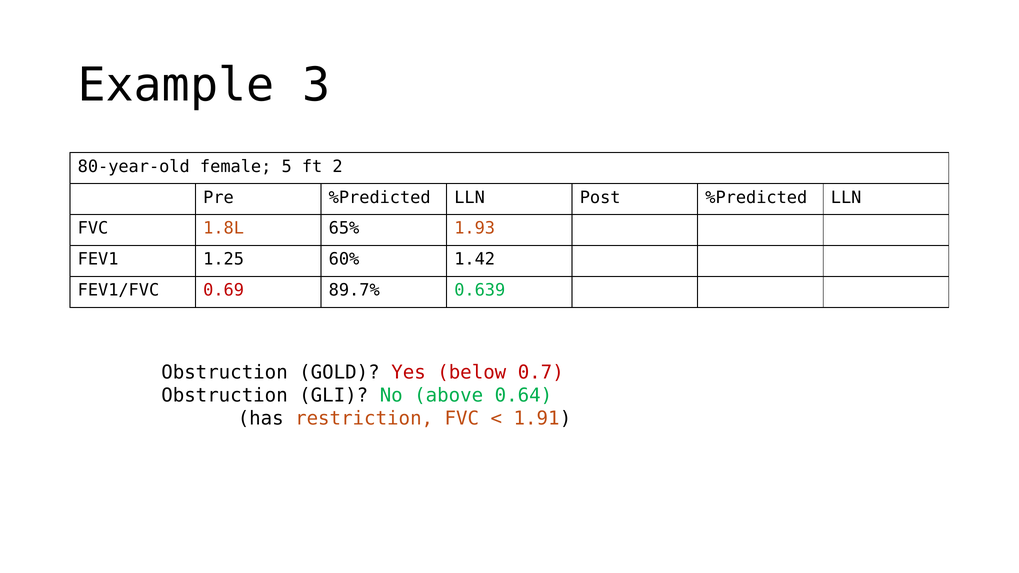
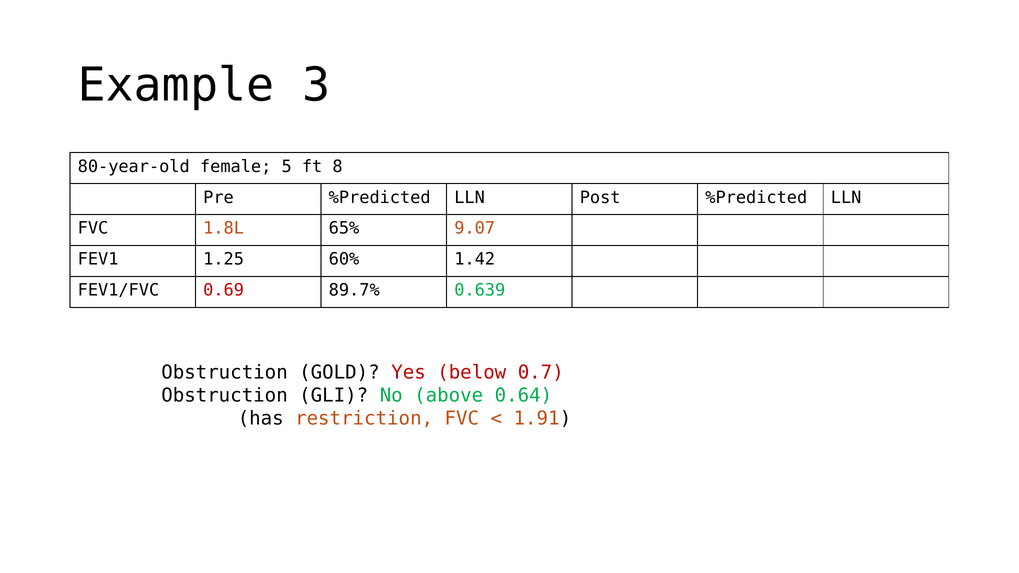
2: 2 -> 8
1.93: 1.93 -> 9.07
